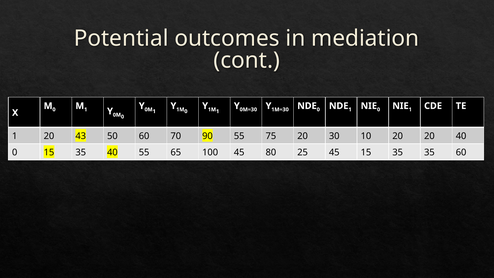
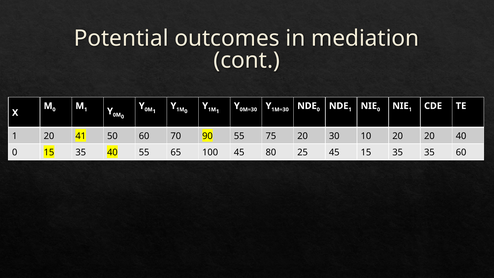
43: 43 -> 41
